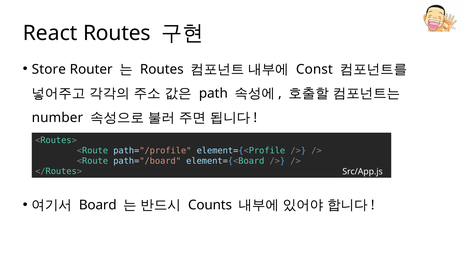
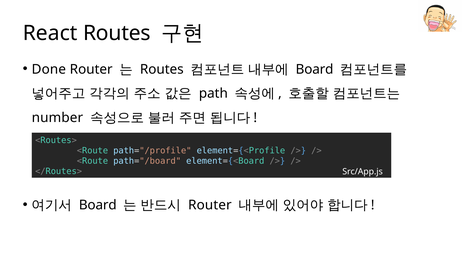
Store: Store -> Done
Const at (314, 69): Const -> Board
Counts at (210, 205): Counts -> Router
